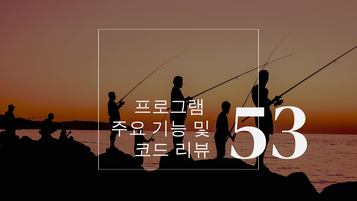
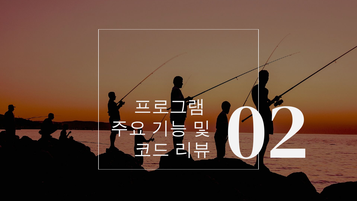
53: 53 -> 02
